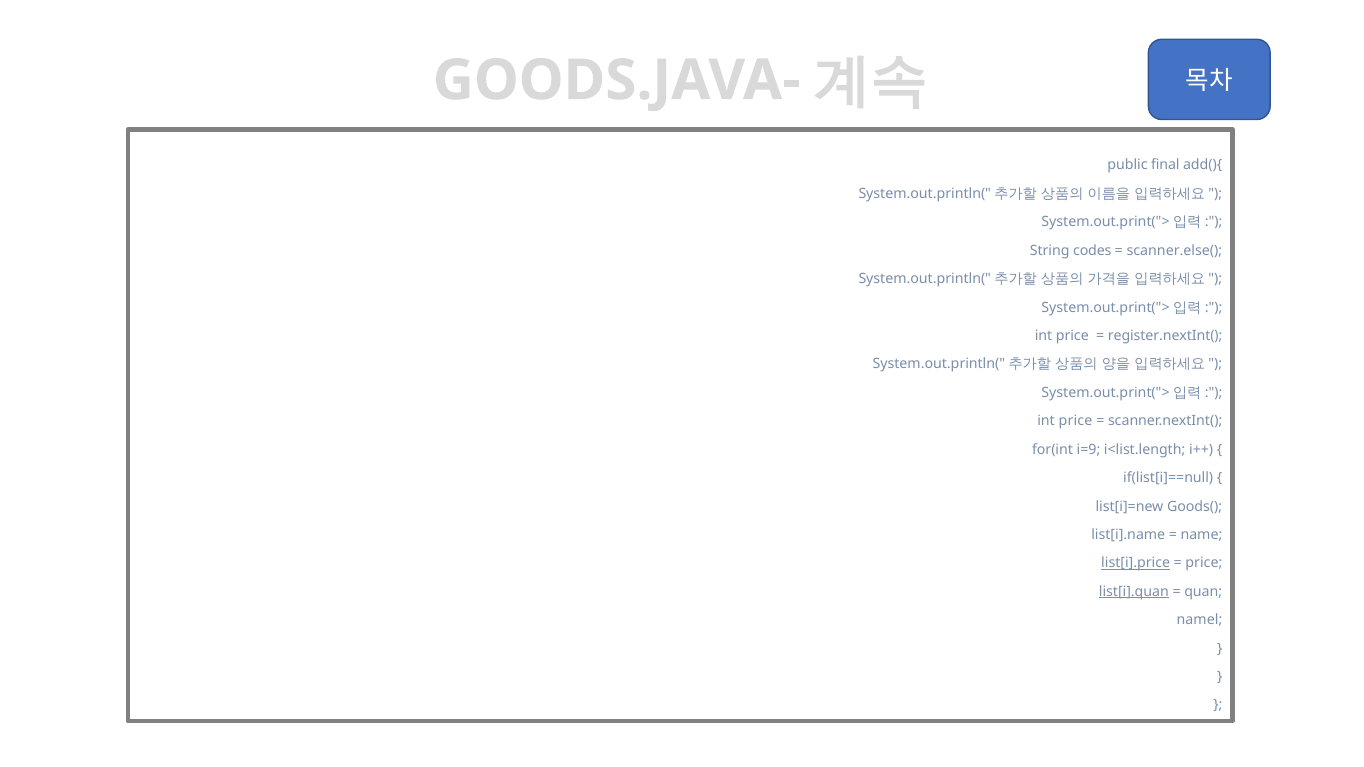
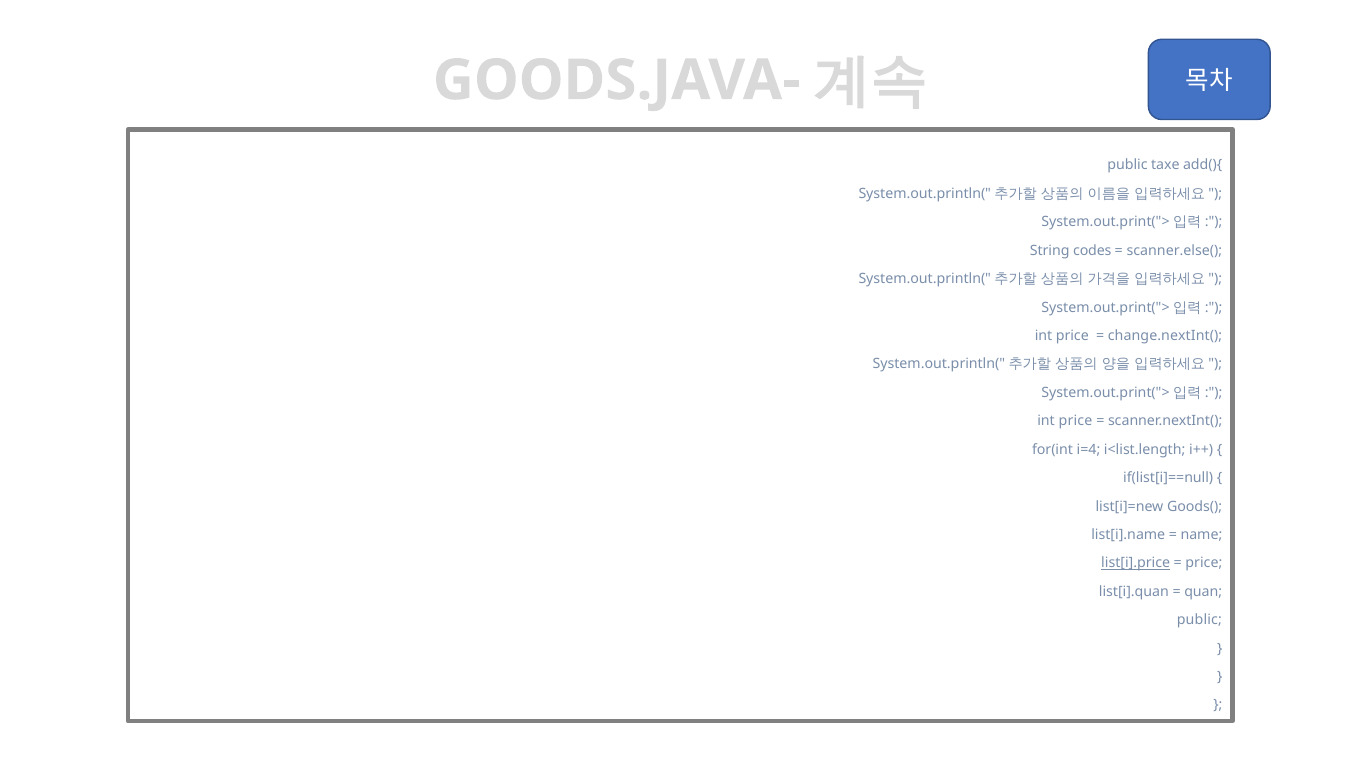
final: final -> taxe
register.nextInt(: register.nextInt( -> change.nextInt(
i=9: i=9 -> i=4
list[i].quan underline: present -> none
namel at (1199, 620): namel -> public
